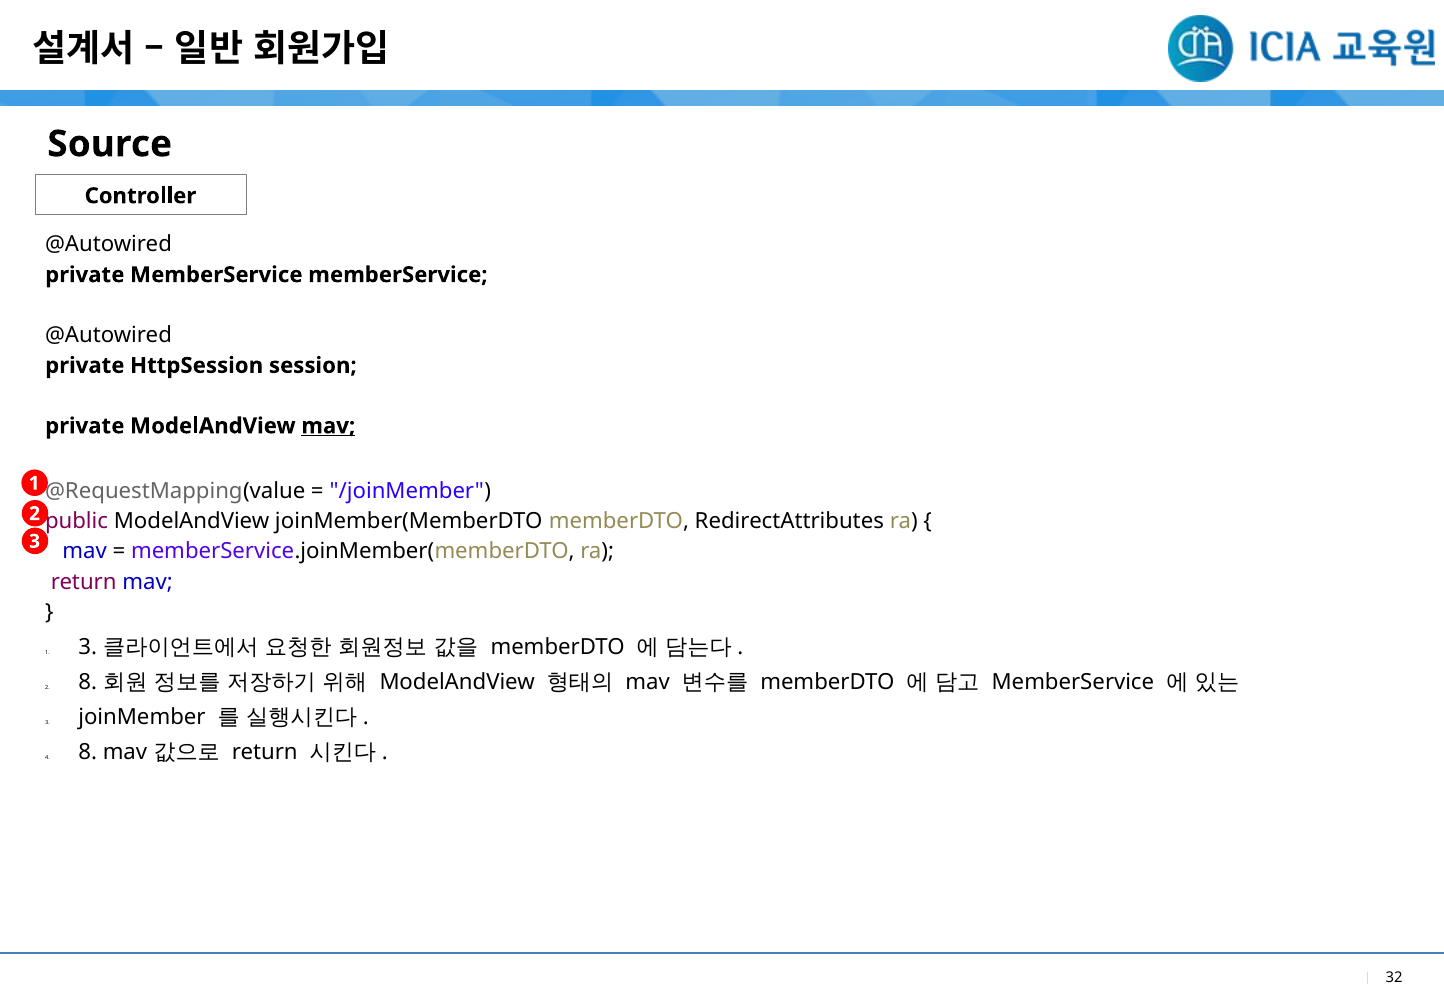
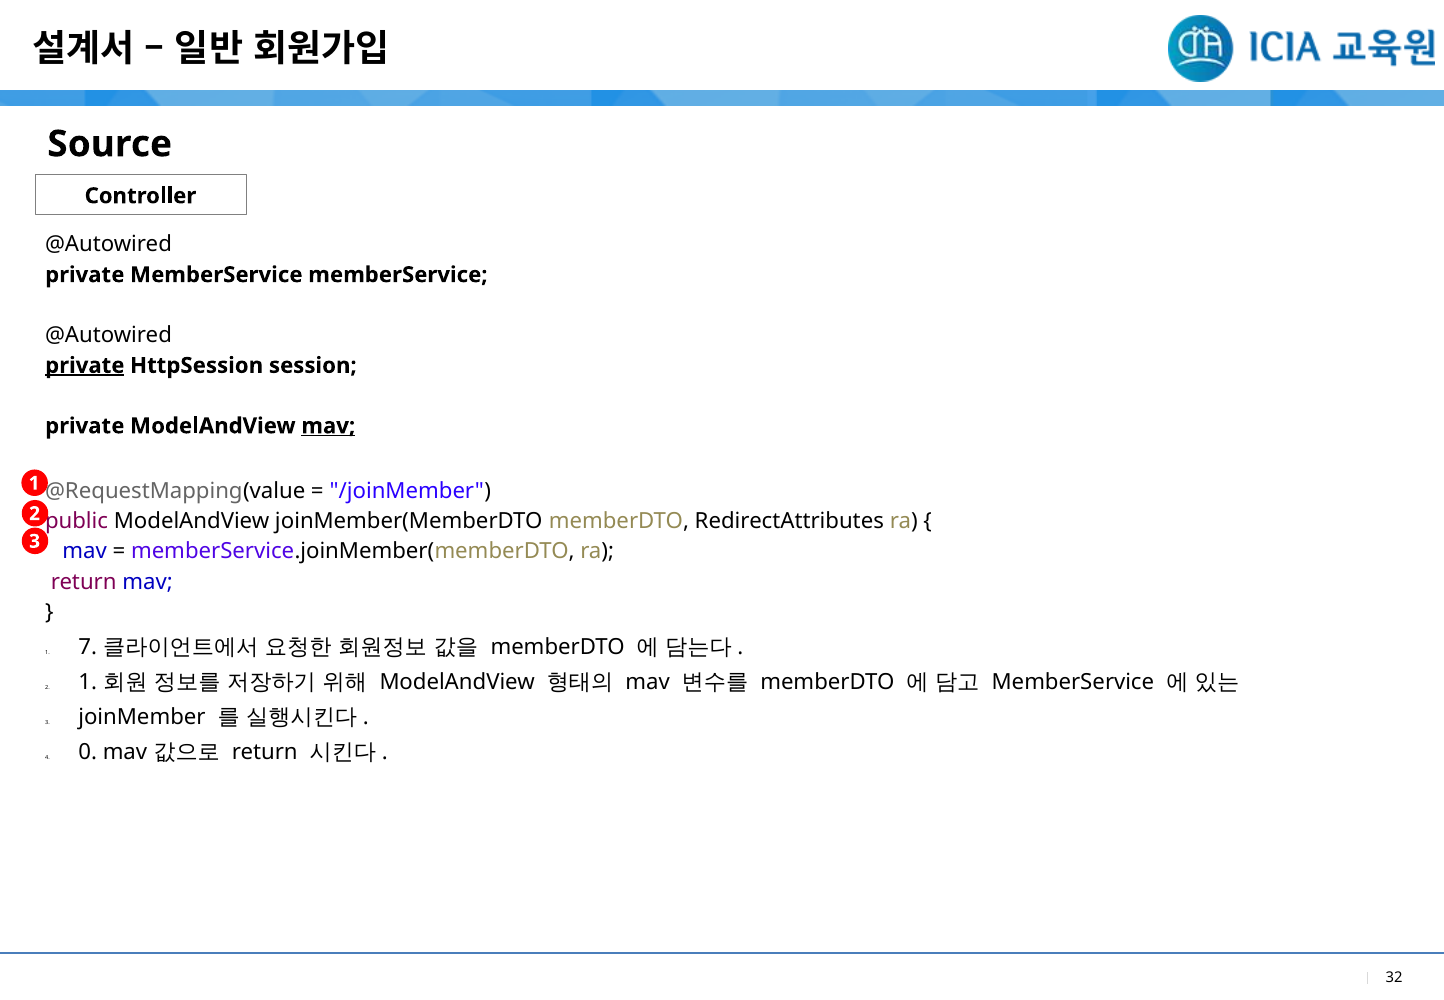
private at (85, 365) underline: none -> present
1 3: 3 -> 7
2 8: 8 -> 1
8 at (88, 752): 8 -> 0
